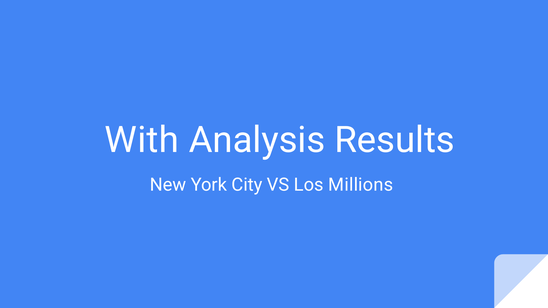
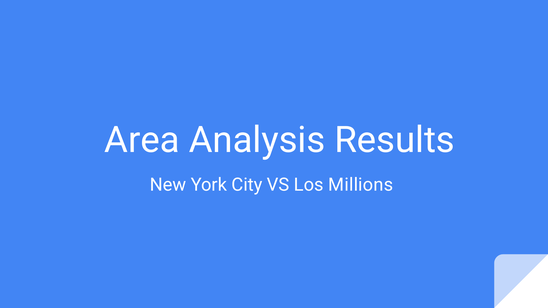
With: With -> Area
